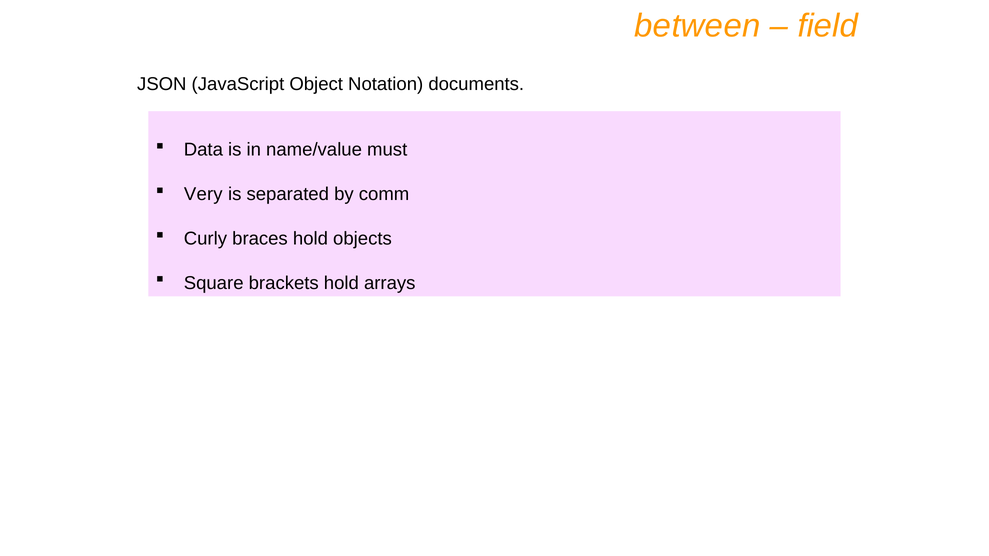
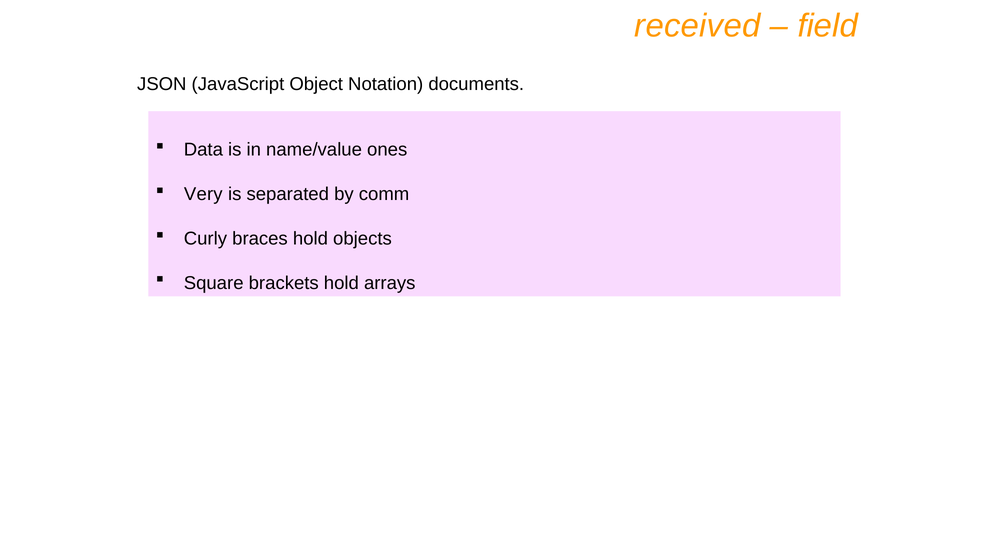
between: between -> received
must: must -> ones
